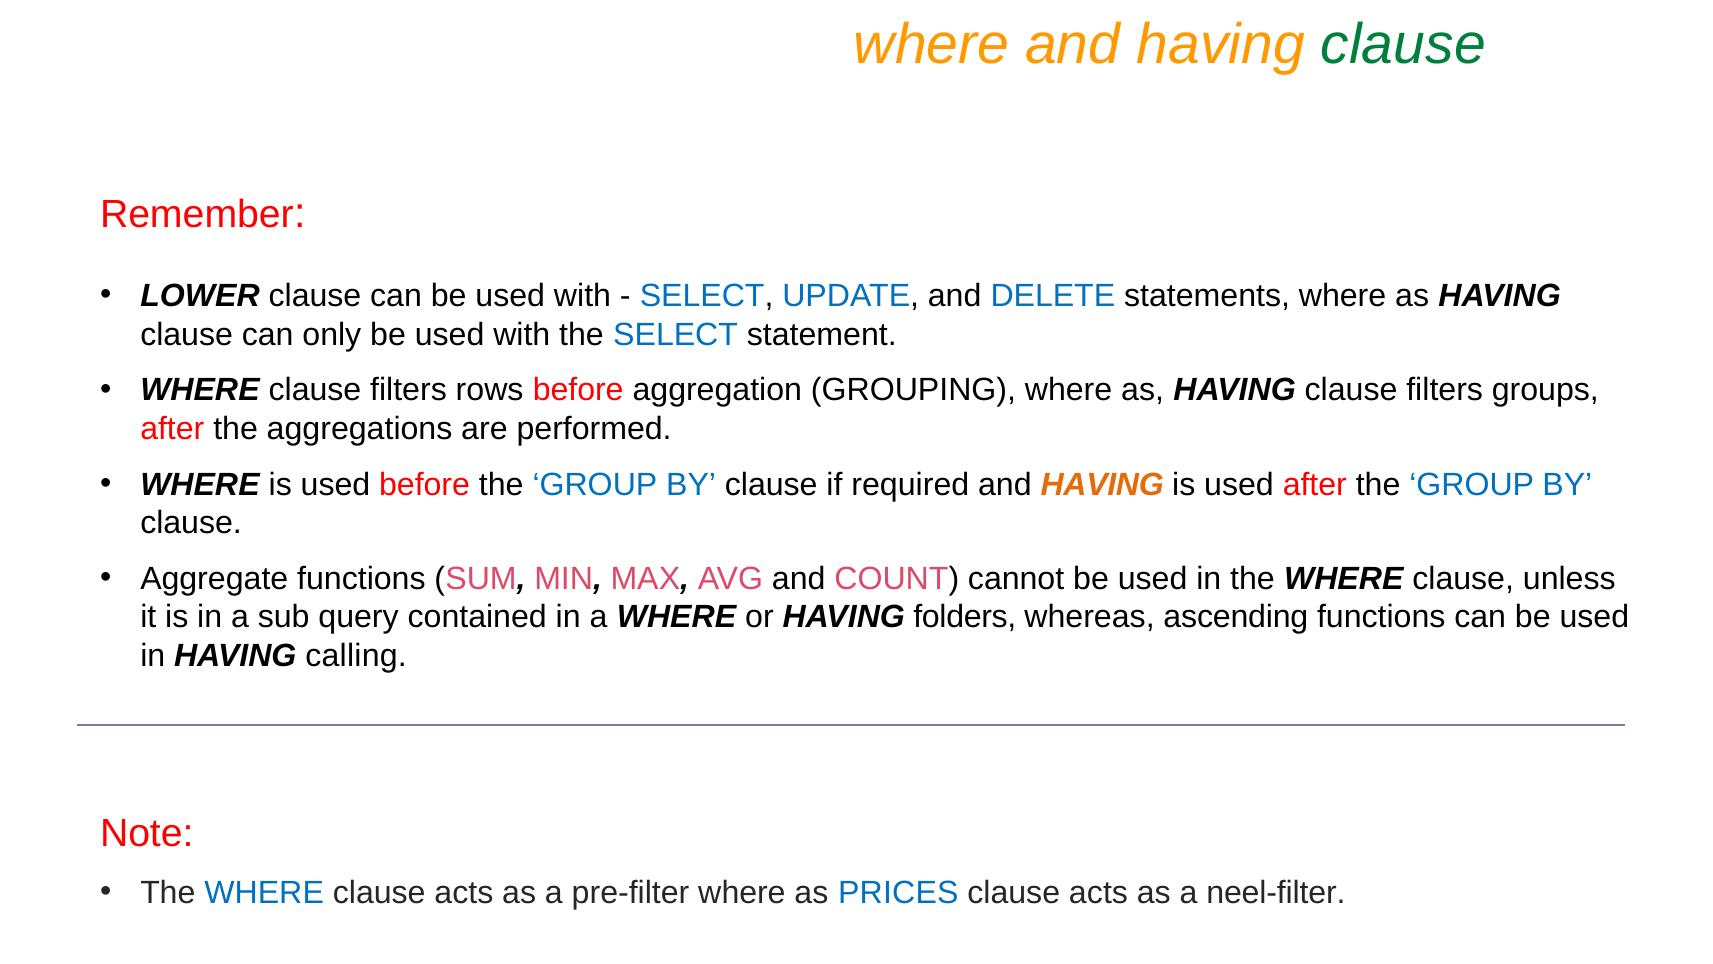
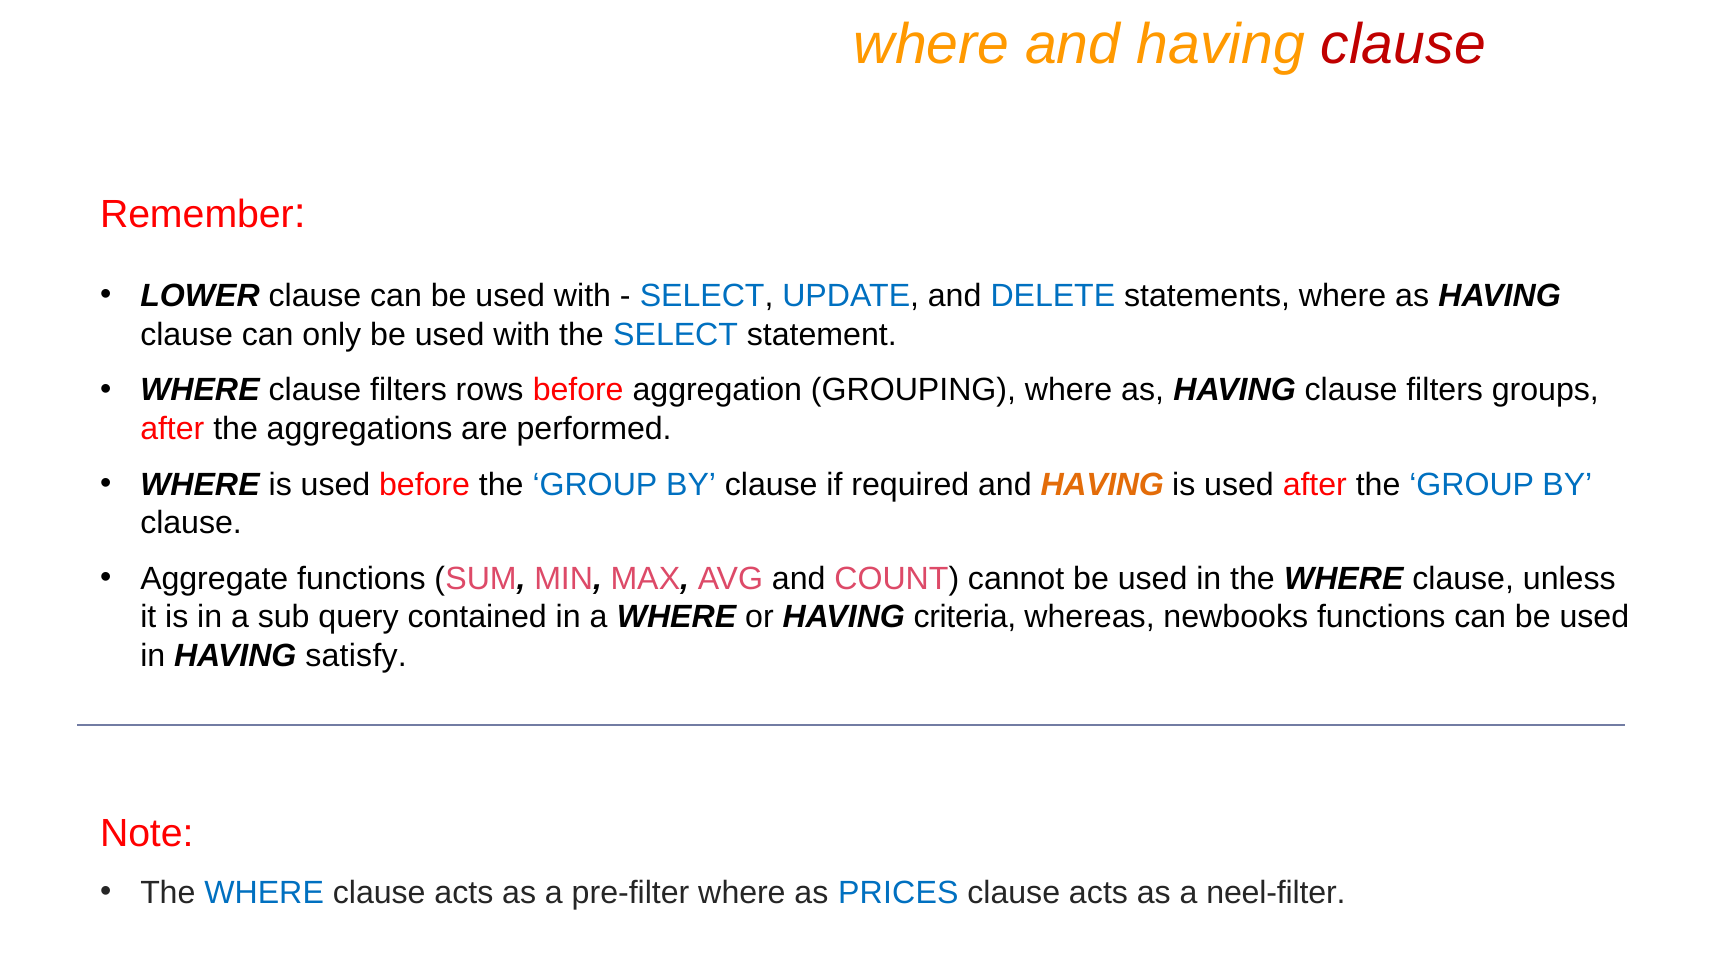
clause at (1403, 45) colour: green -> red
folders: folders -> criteria
ascending: ascending -> newbooks
calling: calling -> satisfy
